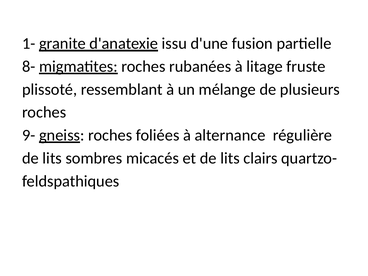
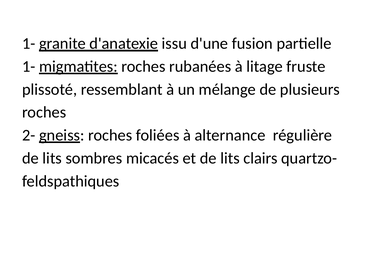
8- at (29, 67): 8- -> 1-
9-: 9- -> 2-
